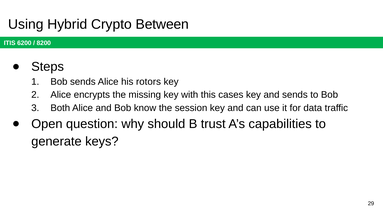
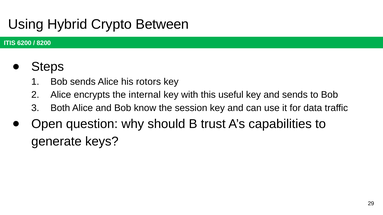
missing: missing -> internal
cases: cases -> useful
